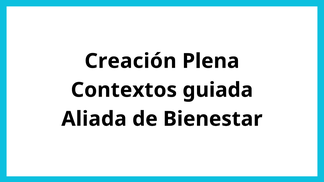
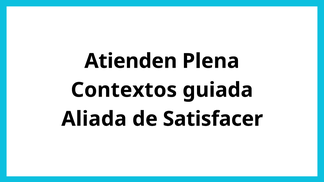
Creación: Creación -> Atienden
Bienestar: Bienestar -> Satisfacer
